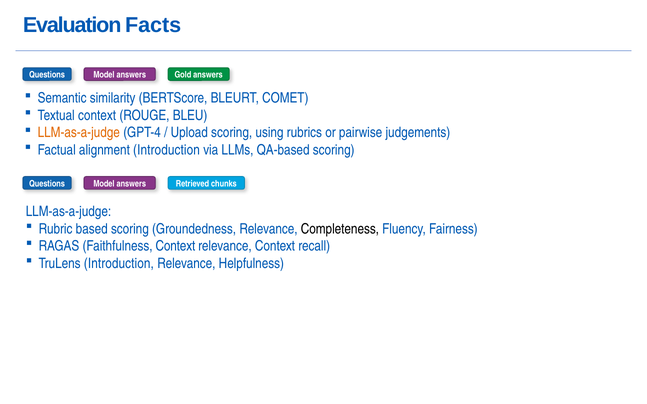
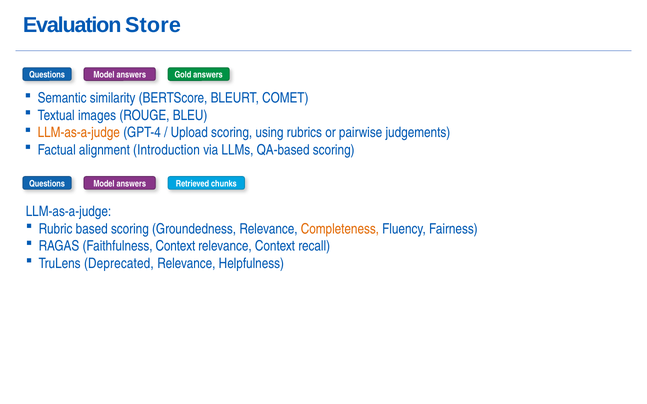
Facts: Facts -> Store
Textual context: context -> images
Completeness colour: black -> orange
TruLens Introduction: Introduction -> Deprecated
